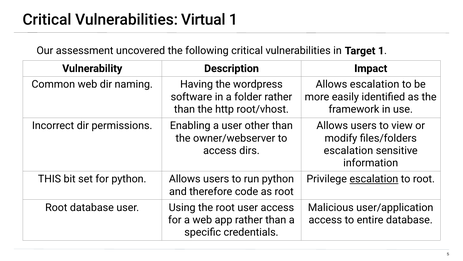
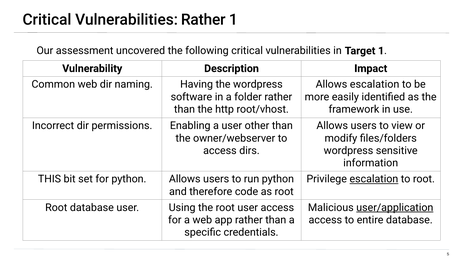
Vulnerabilities Virtual: Virtual -> Rather
escalation at (348, 150): escalation -> wordpress
user/application underline: none -> present
